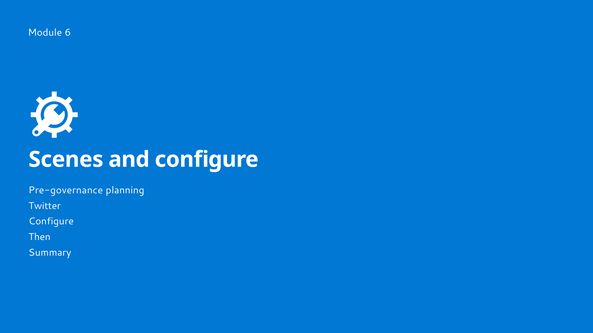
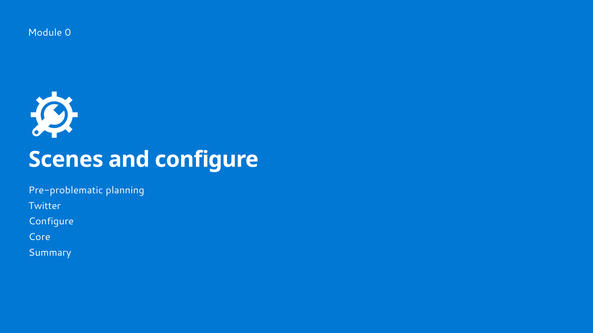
6: 6 -> 0
Pre-governance: Pre-governance -> Pre-problematic
Then: Then -> Core
